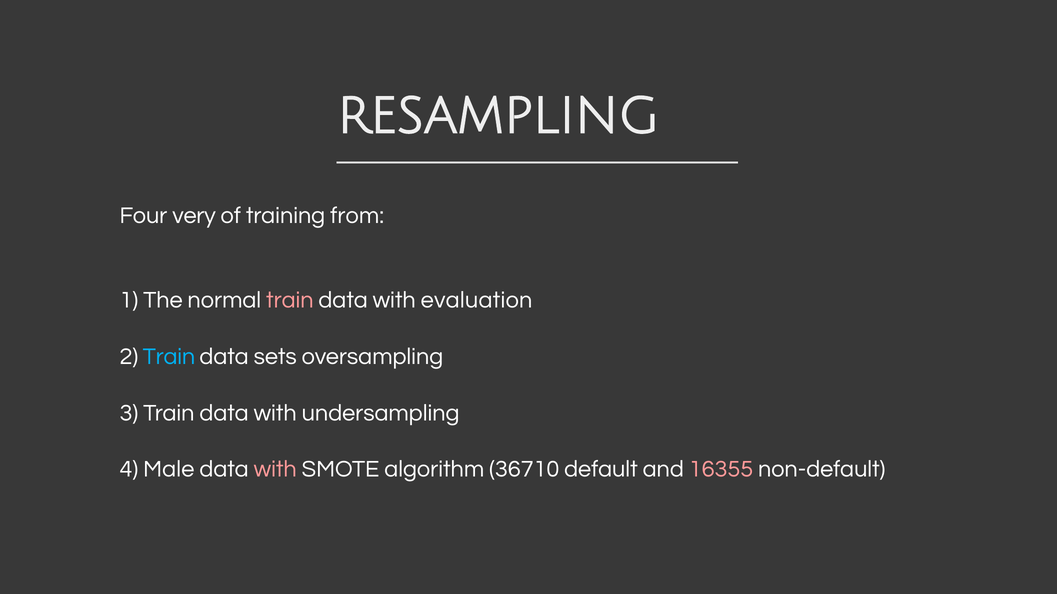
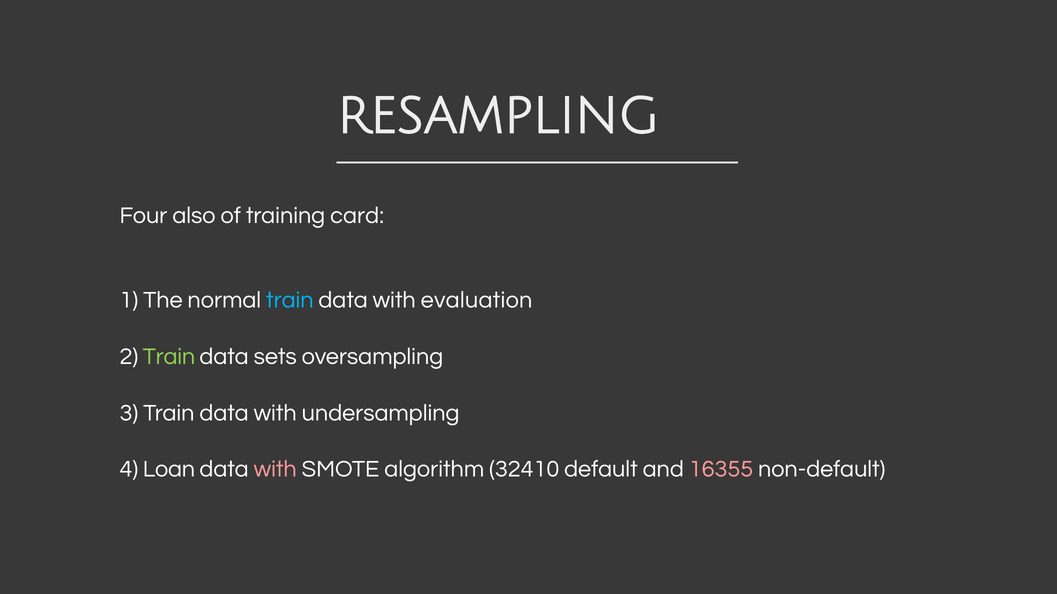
very: very -> also
from: from -> card
train at (290, 300) colour: pink -> light blue
Train at (169, 357) colour: light blue -> light green
Male: Male -> Loan
36710: 36710 -> 32410
